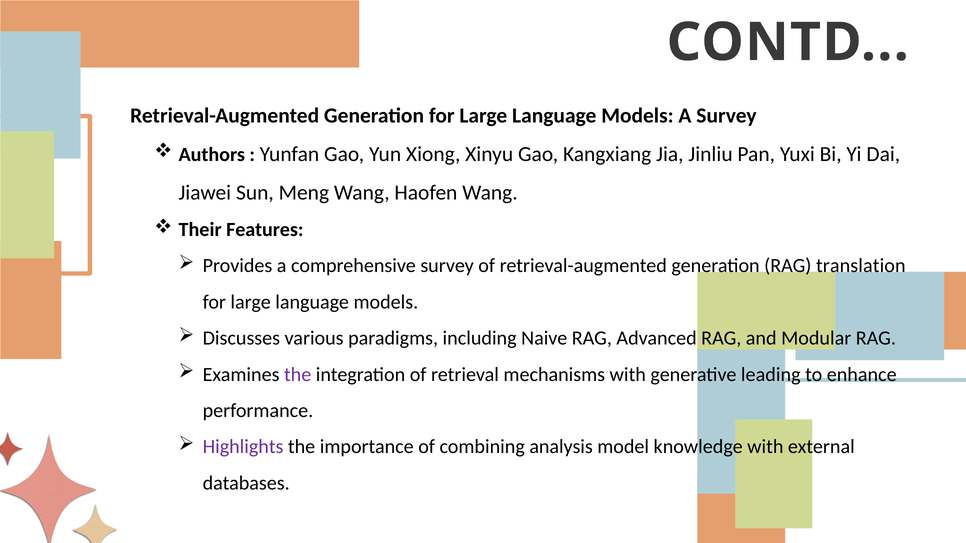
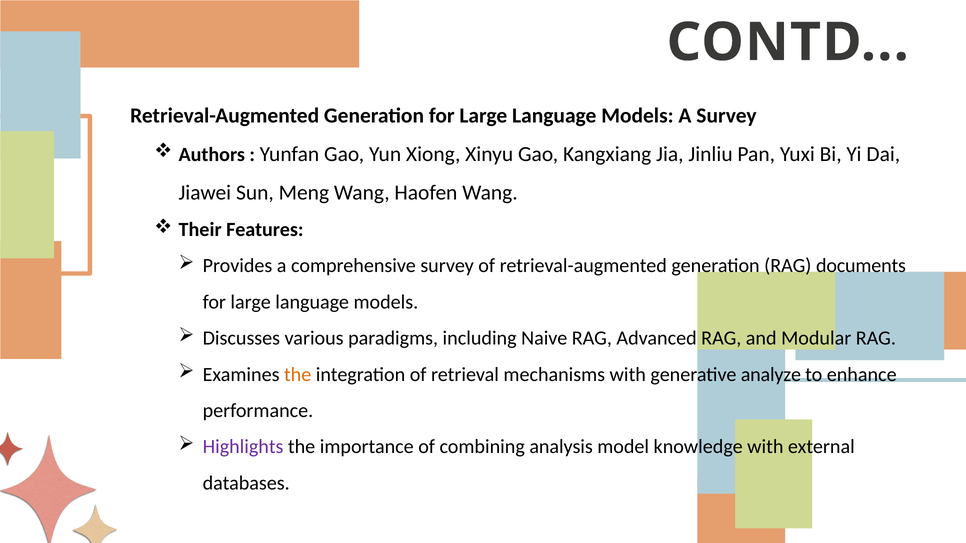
translation: translation -> documents
the at (298, 375) colour: purple -> orange
leading: leading -> analyze
